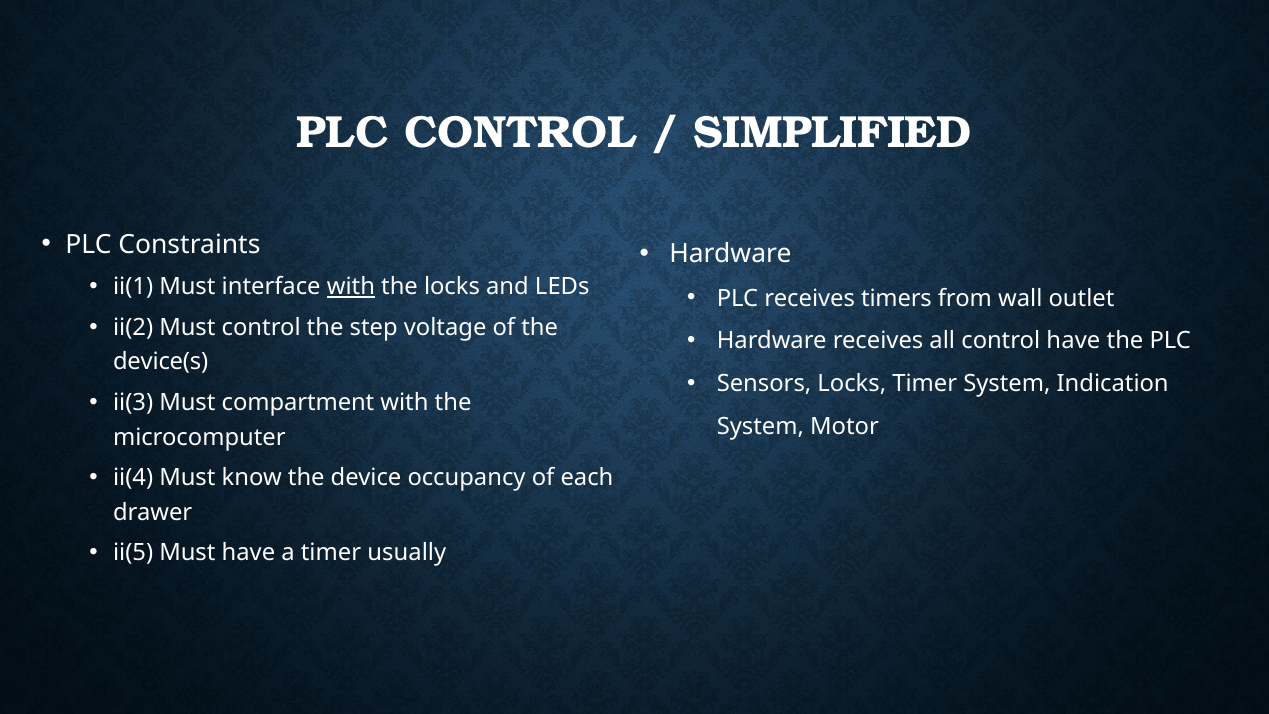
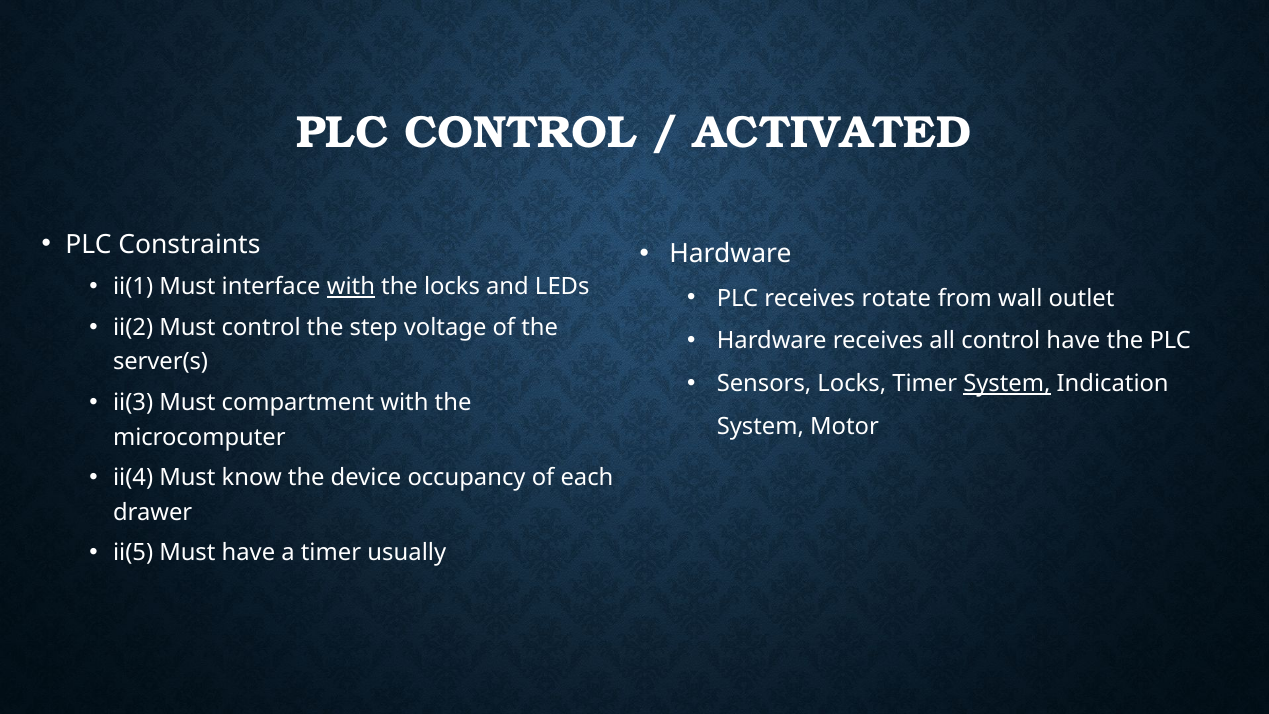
SIMPLIFIED: SIMPLIFIED -> ACTIVATED
timers: timers -> rotate
device(s: device(s -> server(s
System at (1007, 384) underline: none -> present
